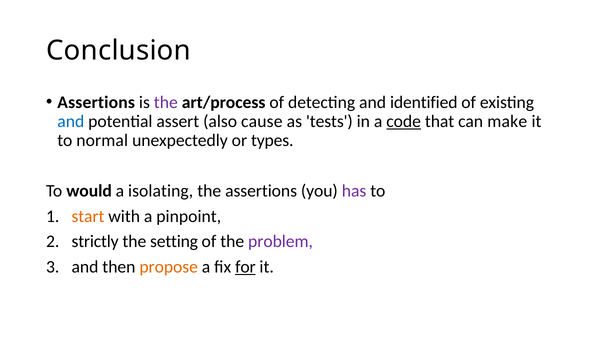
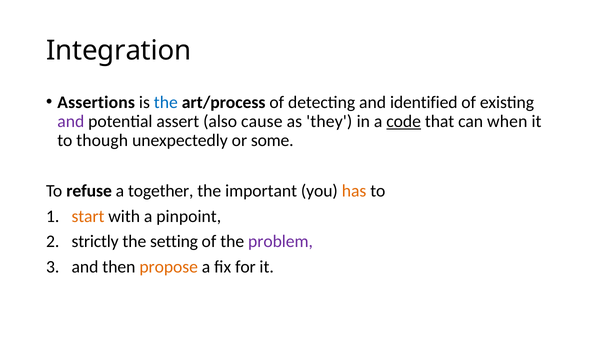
Conclusion: Conclusion -> Integration
the at (166, 102) colour: purple -> blue
and at (71, 121) colour: blue -> purple
tests: tests -> they
make: make -> when
normal: normal -> though
types: types -> some
would: would -> refuse
isolating: isolating -> together
the assertions: assertions -> important
has colour: purple -> orange
for underline: present -> none
